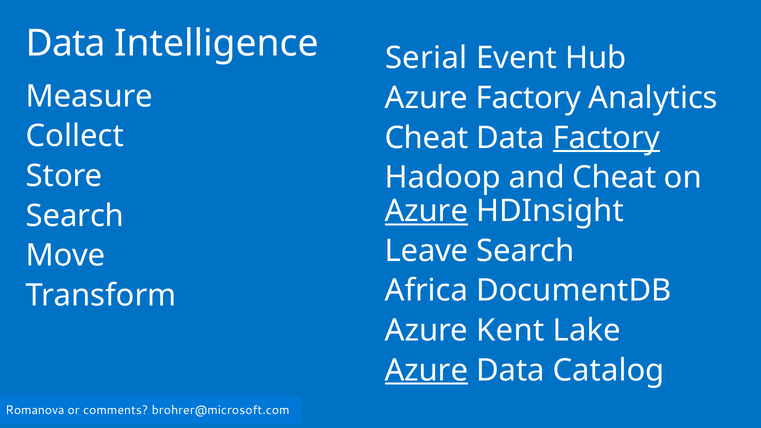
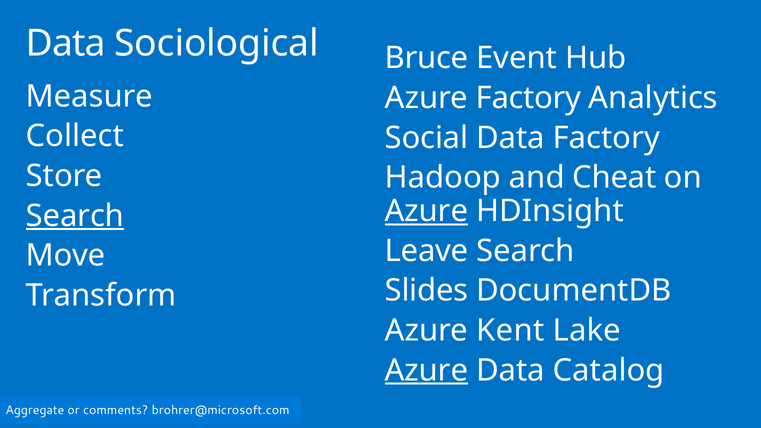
Intelligence: Intelligence -> Sociological
Serial: Serial -> Bruce
Cheat at (427, 138): Cheat -> Social
Factory at (606, 138) underline: present -> none
Search at (75, 216) underline: none -> present
Africa: Africa -> Slides
Romanova: Romanova -> Aggregate
